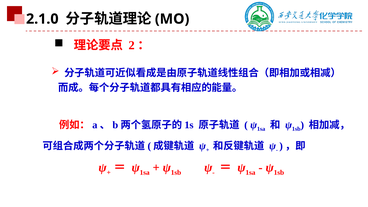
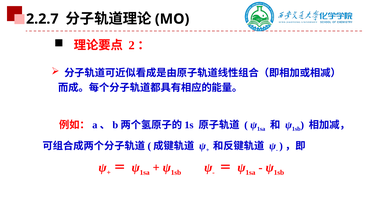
2.1.0: 2.1.0 -> 2.2.7
